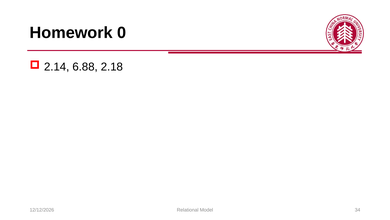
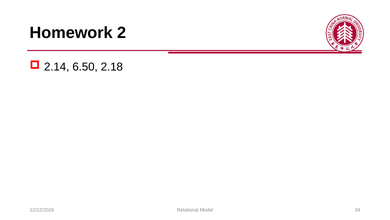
0: 0 -> 2
6.88: 6.88 -> 6.50
